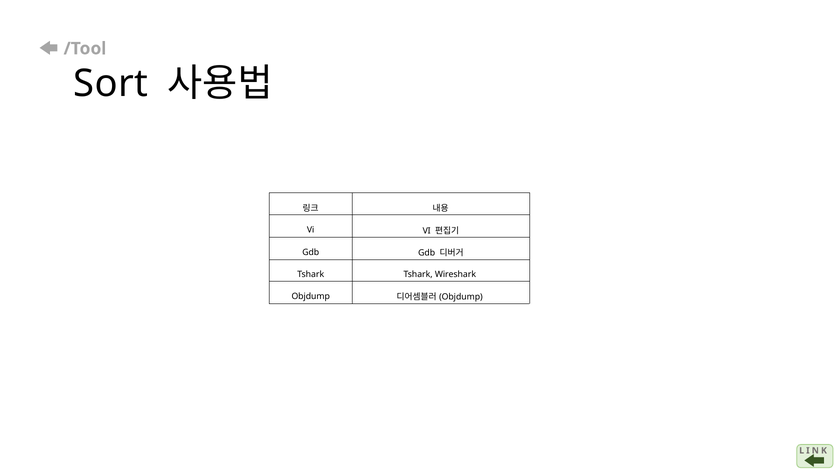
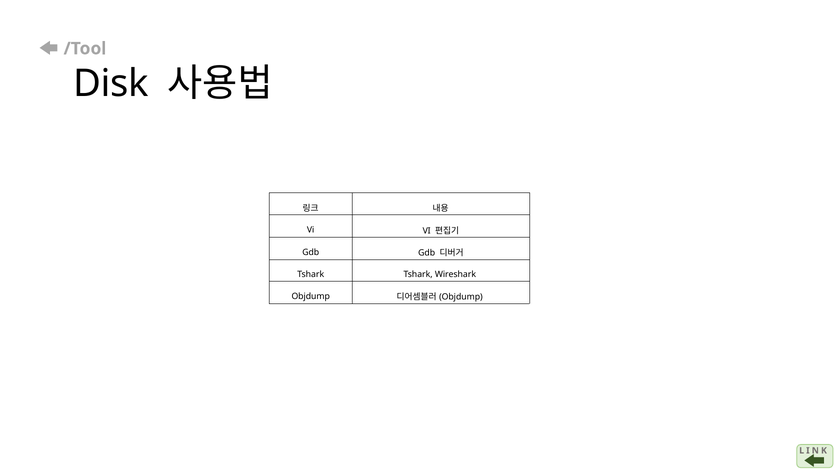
Sort: Sort -> Disk
